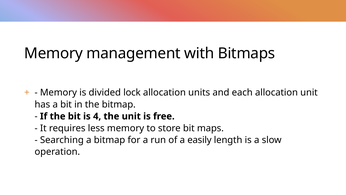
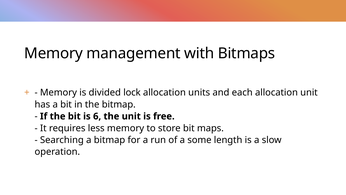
4: 4 -> 6
easily: easily -> some
